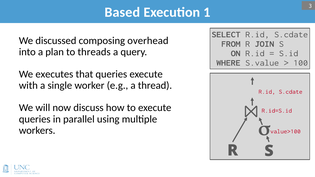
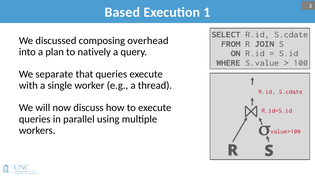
threads: threads -> natively
executes: executes -> separate
